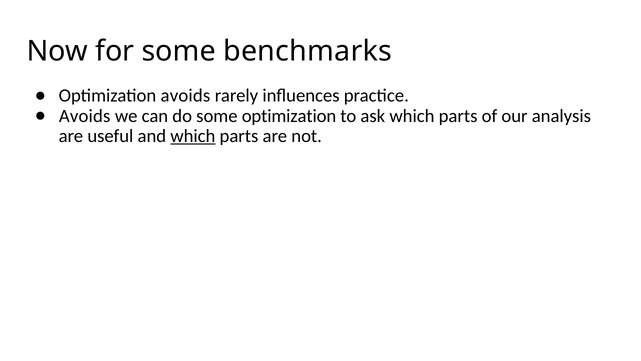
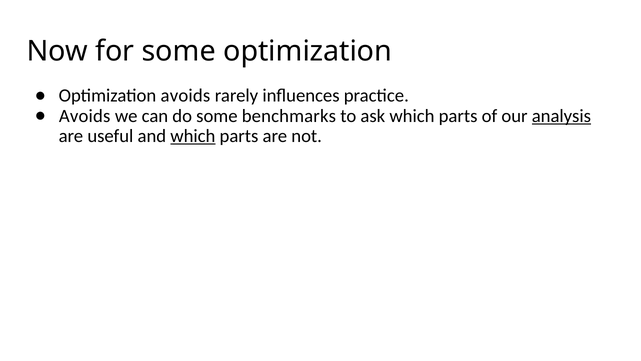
some benchmarks: benchmarks -> optimization
some optimization: optimization -> benchmarks
analysis underline: none -> present
